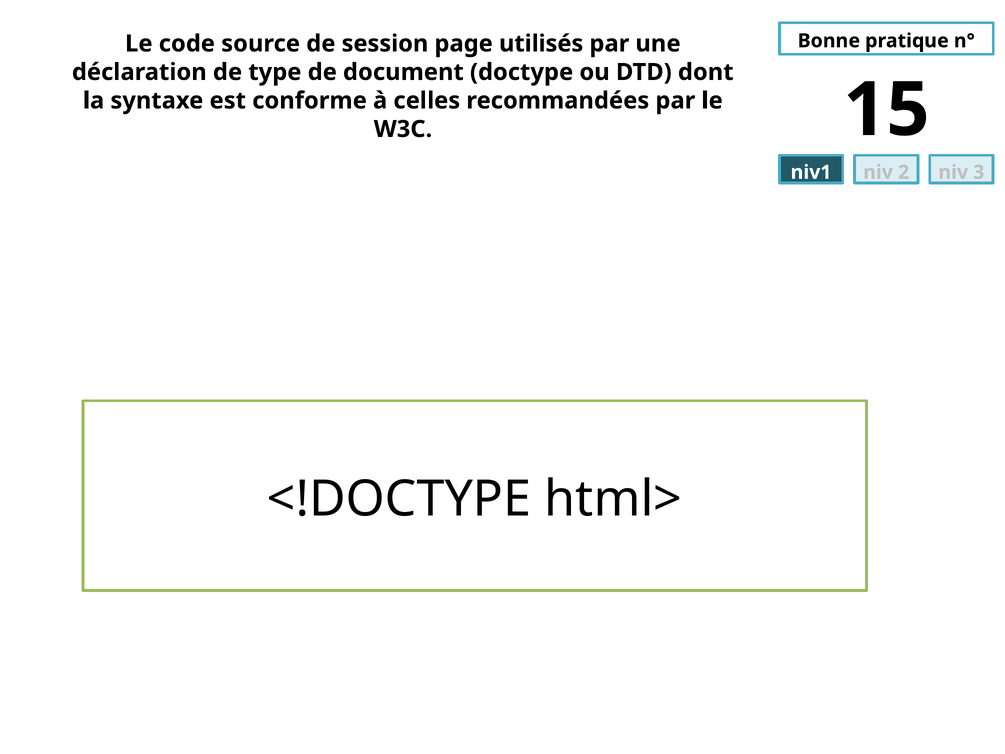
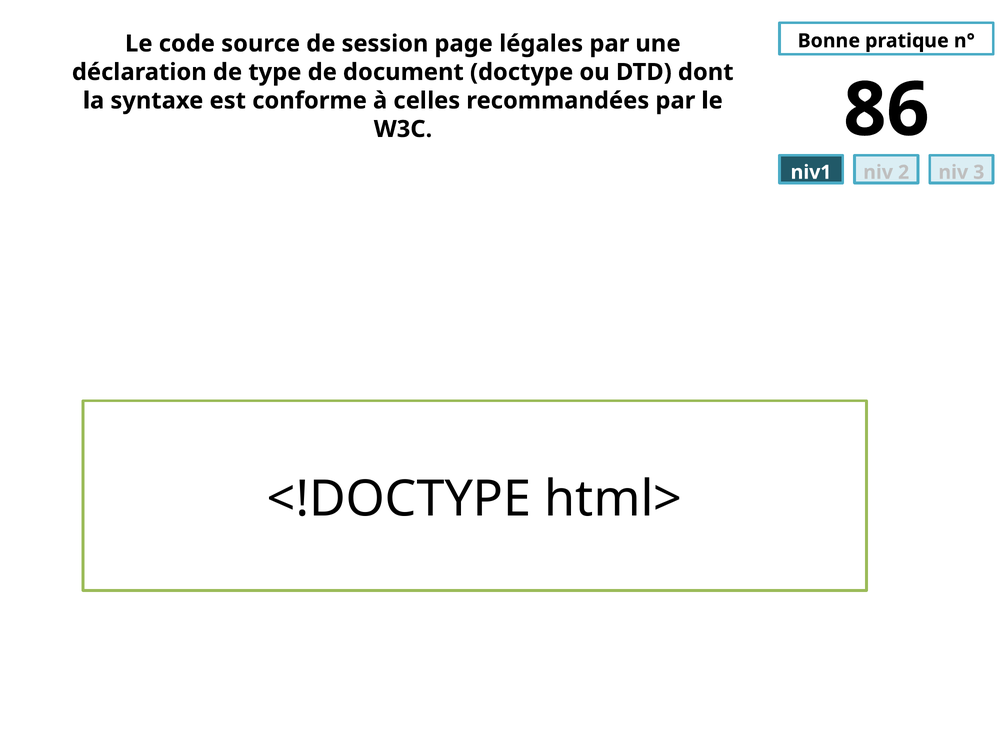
utilisés: utilisés -> légales
15: 15 -> 86
